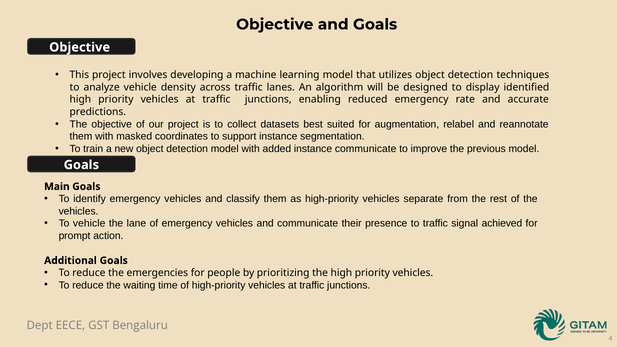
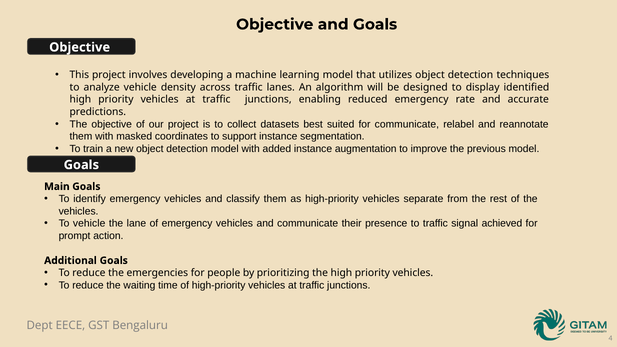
for augmentation: augmentation -> communicate
instance communicate: communicate -> augmentation
